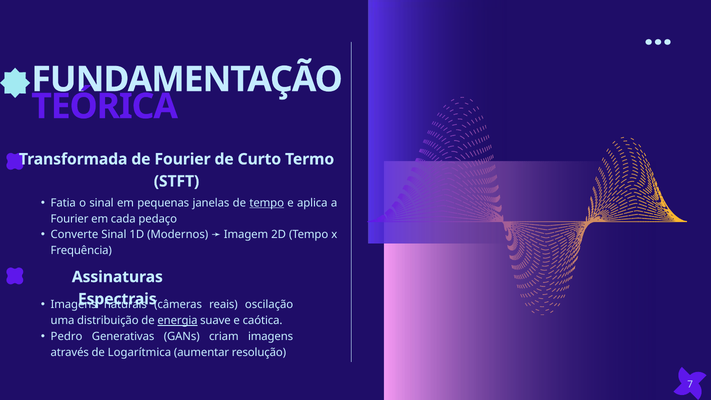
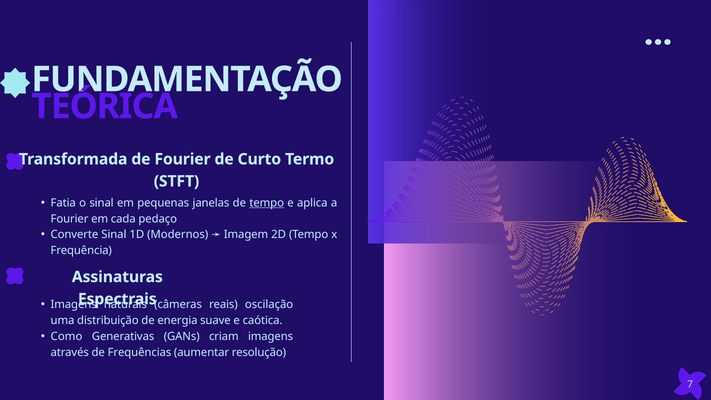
energia underline: present -> none
Pedro: Pedro -> Como
Logarítmica: Logarítmica -> Frequências
